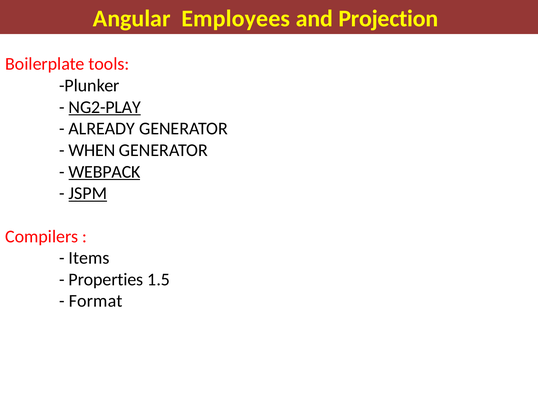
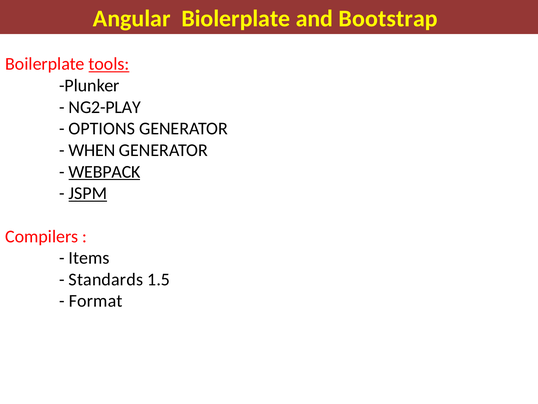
Employees: Employees -> Biolerplate
Projection: Projection -> Bootstrap
tools underline: none -> present
NG2-PLAY underline: present -> none
ALREADY: ALREADY -> OPTIONS
Properties: Properties -> Standards
